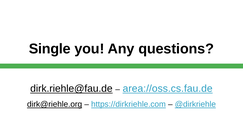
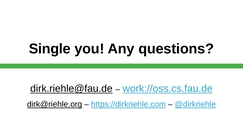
area://oss.cs.fau.de: area://oss.cs.fau.de -> work://oss.cs.fau.de
